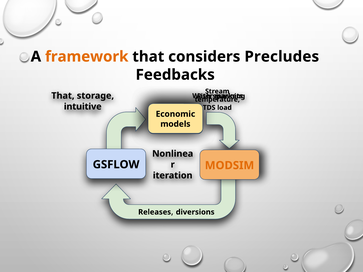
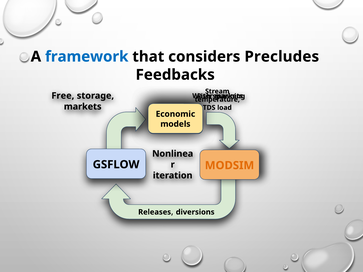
framework colour: orange -> blue
That at (63, 96): That -> Free
intuitive at (83, 107): intuitive -> markets
